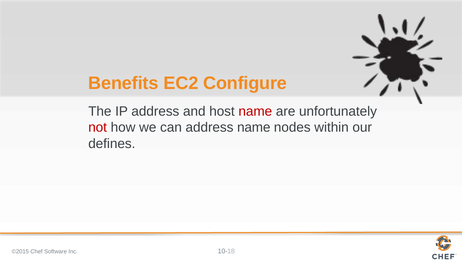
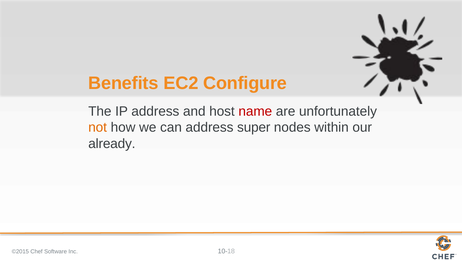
not colour: red -> orange
address name: name -> super
defines: defines -> already
